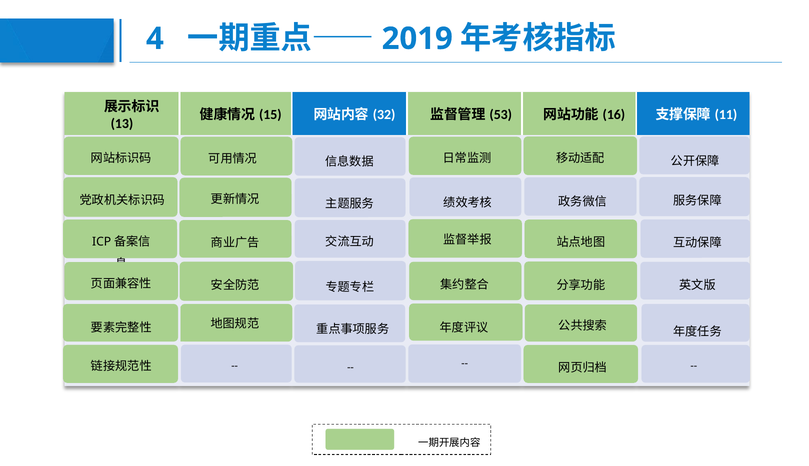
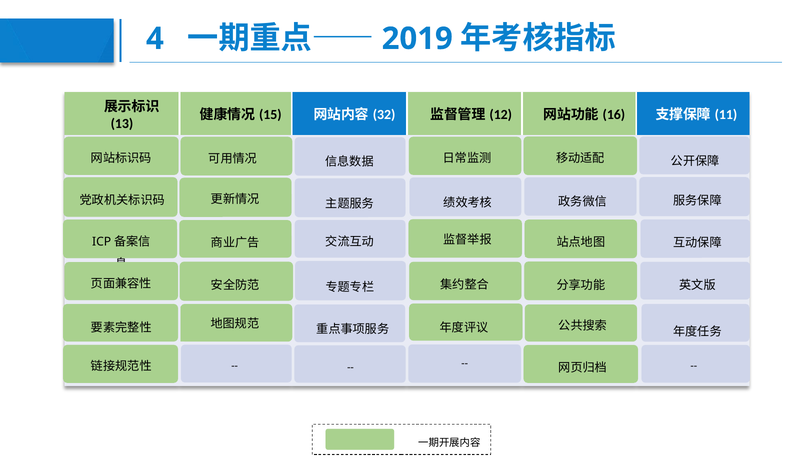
53: 53 -> 12
